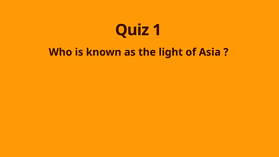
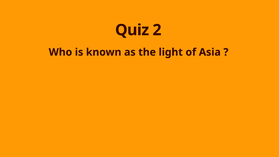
1: 1 -> 2
